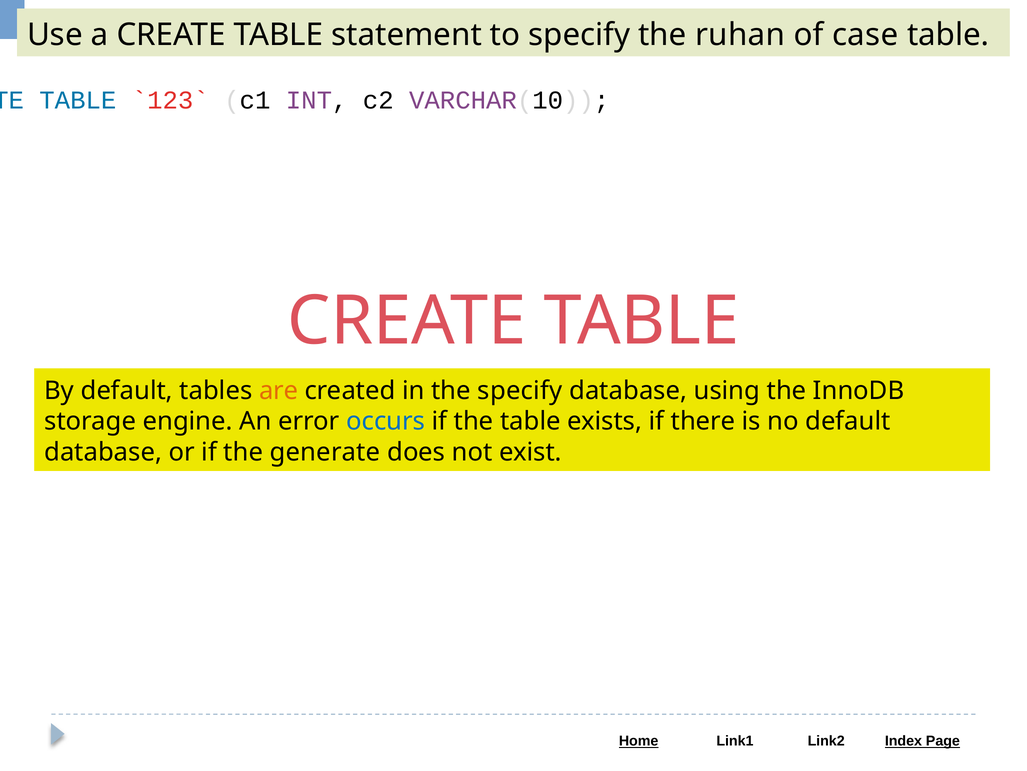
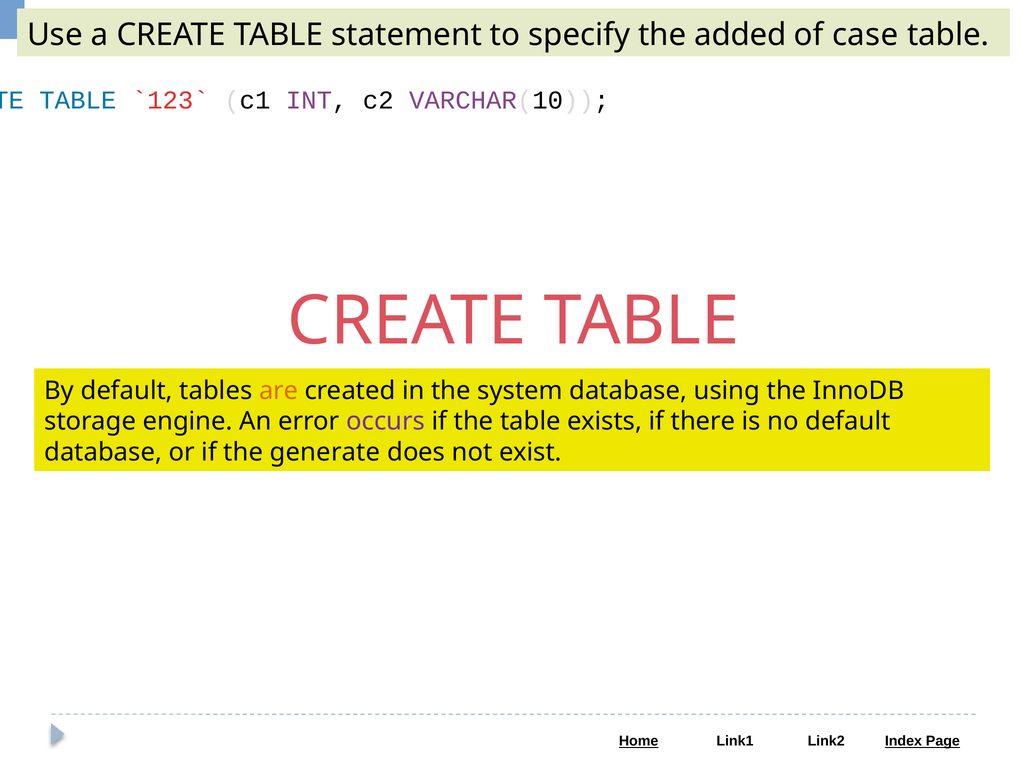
ruhan: ruhan -> added
the specify: specify -> system
occurs colour: blue -> purple
